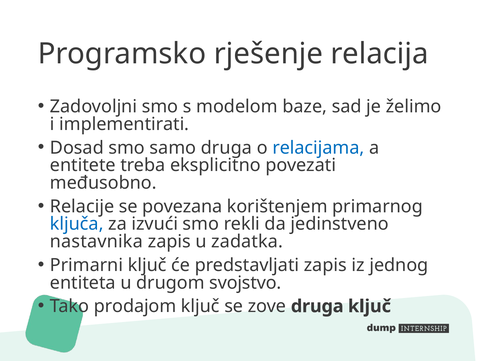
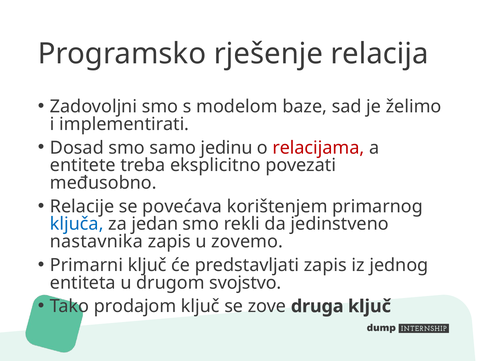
samo druga: druga -> jedinu
relacijama colour: blue -> red
povezana: povezana -> povećava
izvući: izvući -> jedan
zadatka: zadatka -> zovemo
